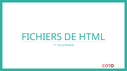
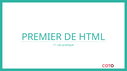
FICHIERS: FICHIERS -> PREMIER
